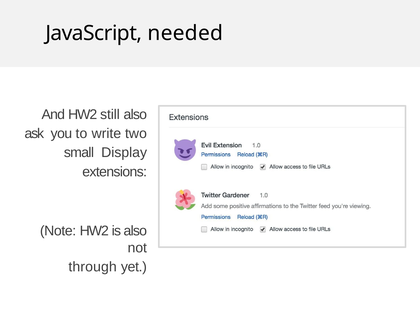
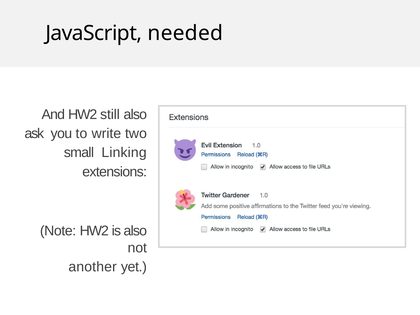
Display: Display -> Linking
through: through -> another
